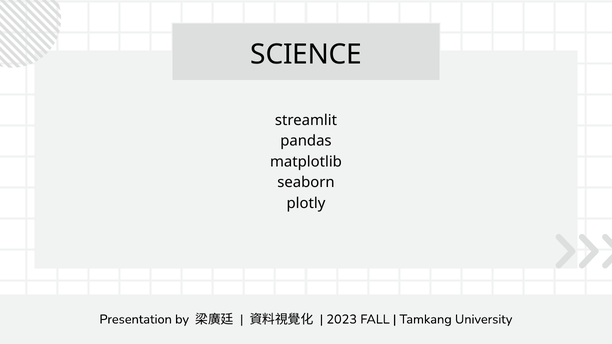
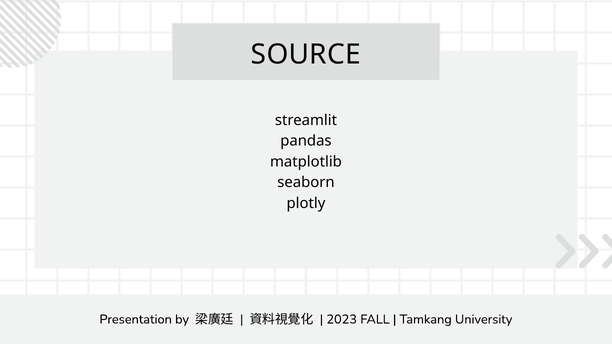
SCIENCE: SCIENCE -> SOURCE
